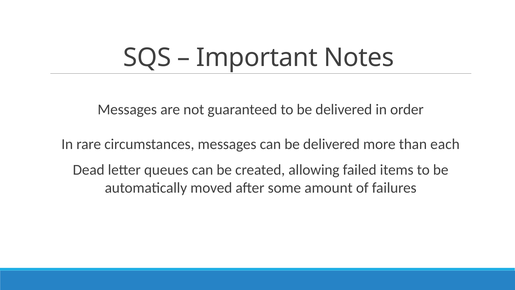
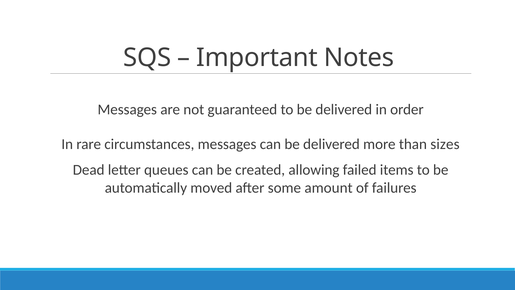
each: each -> sizes
